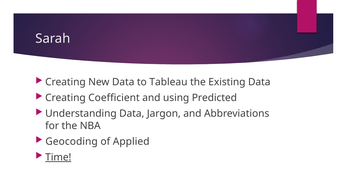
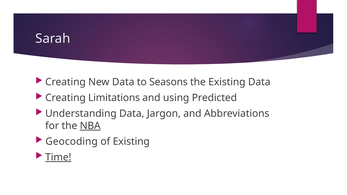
Tableau: Tableau -> Seasons
Coefficient: Coefficient -> Limitations
NBA underline: none -> present
of Applied: Applied -> Existing
